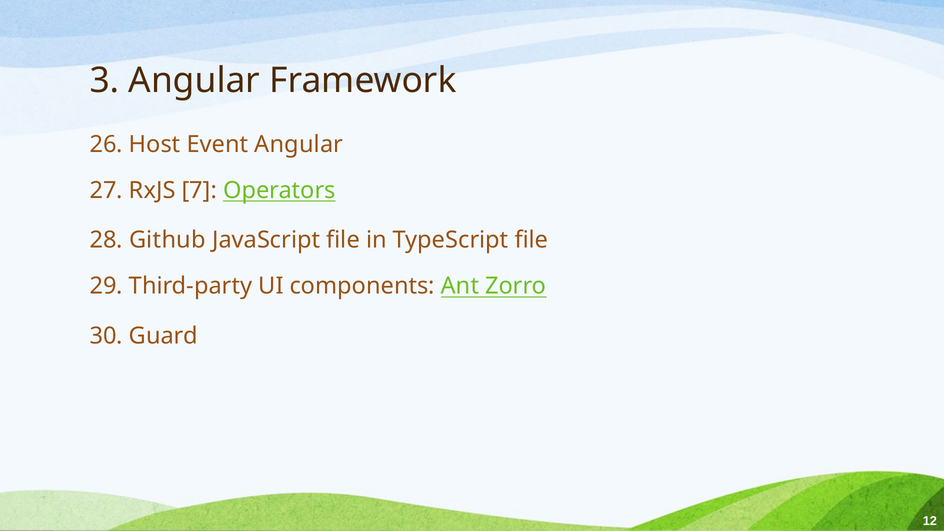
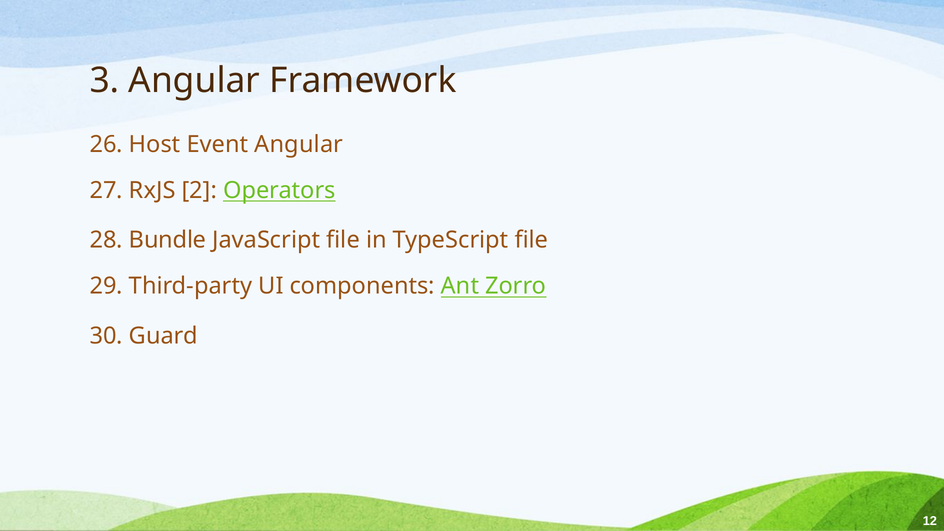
7: 7 -> 2
Github: Github -> Bundle
